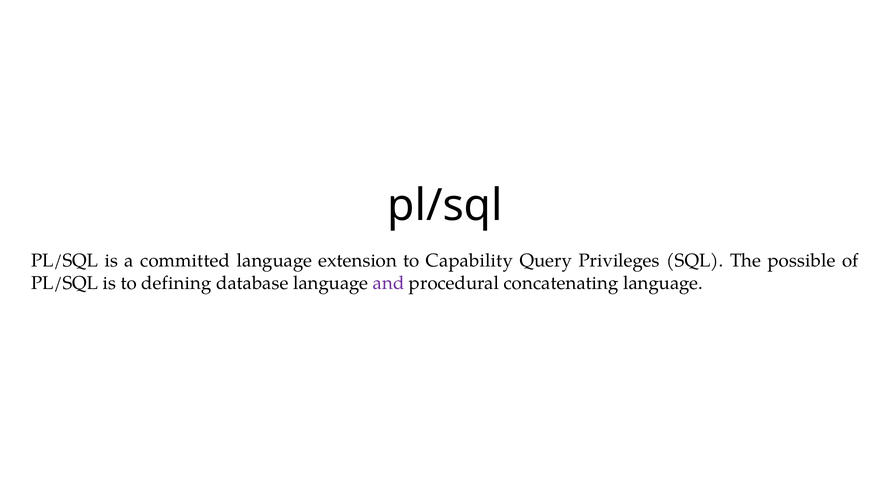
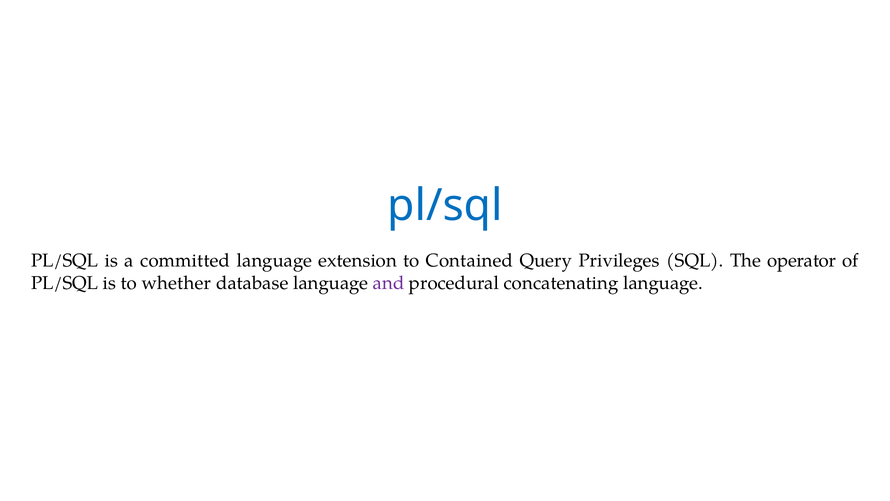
pl/sql at (445, 206) colour: black -> blue
Capability: Capability -> Contained
possible: possible -> operator
defining: defining -> whether
